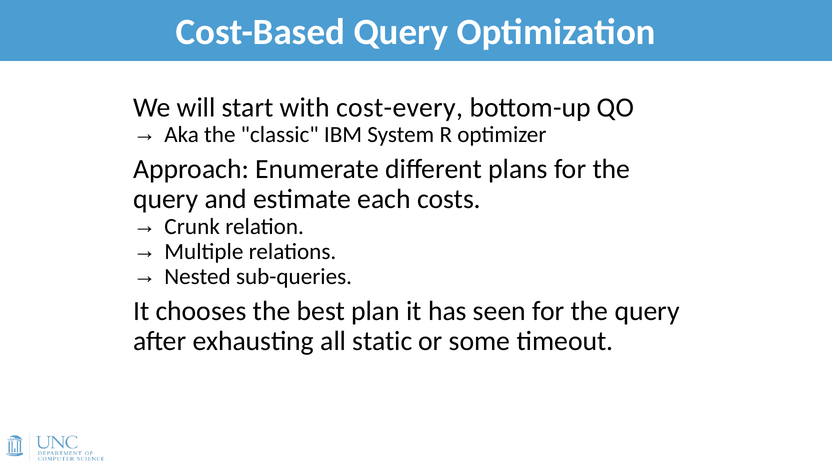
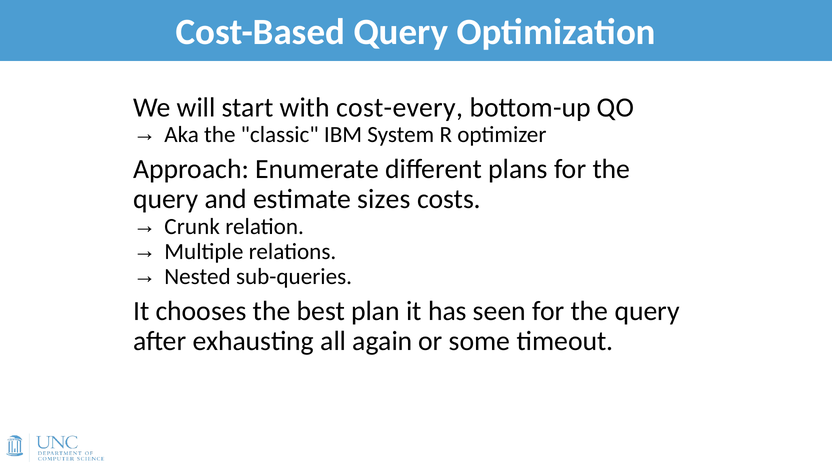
each: each -> sizes
static: static -> again
